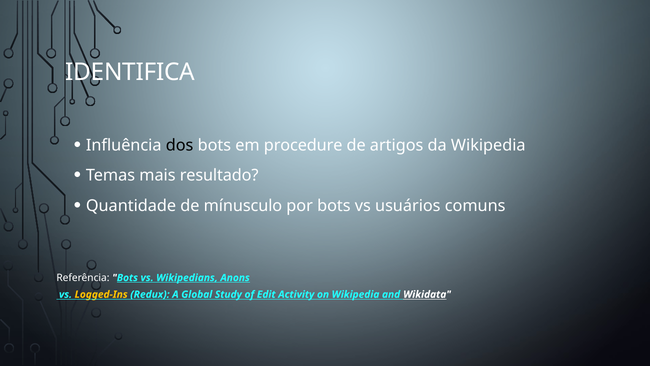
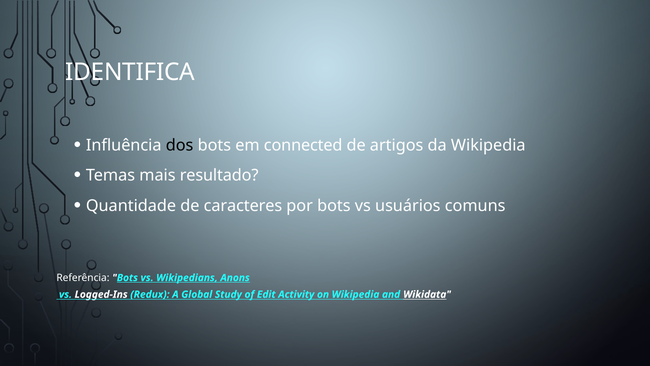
procedure: procedure -> connected
mínusculo: mínusculo -> caracteres
Logged-Ins colour: yellow -> white
